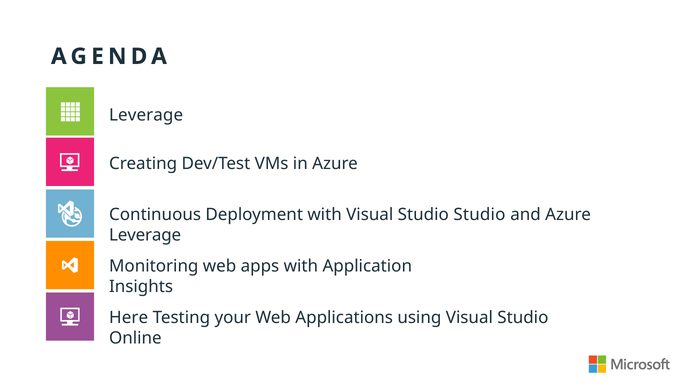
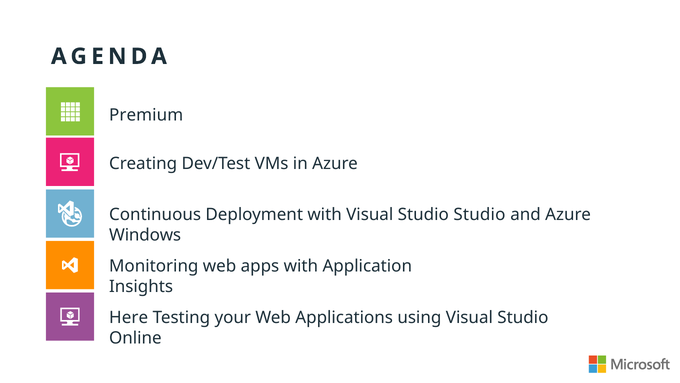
Leverage at (146, 115): Leverage -> Premium
Leverage at (145, 235): Leverage -> Windows
